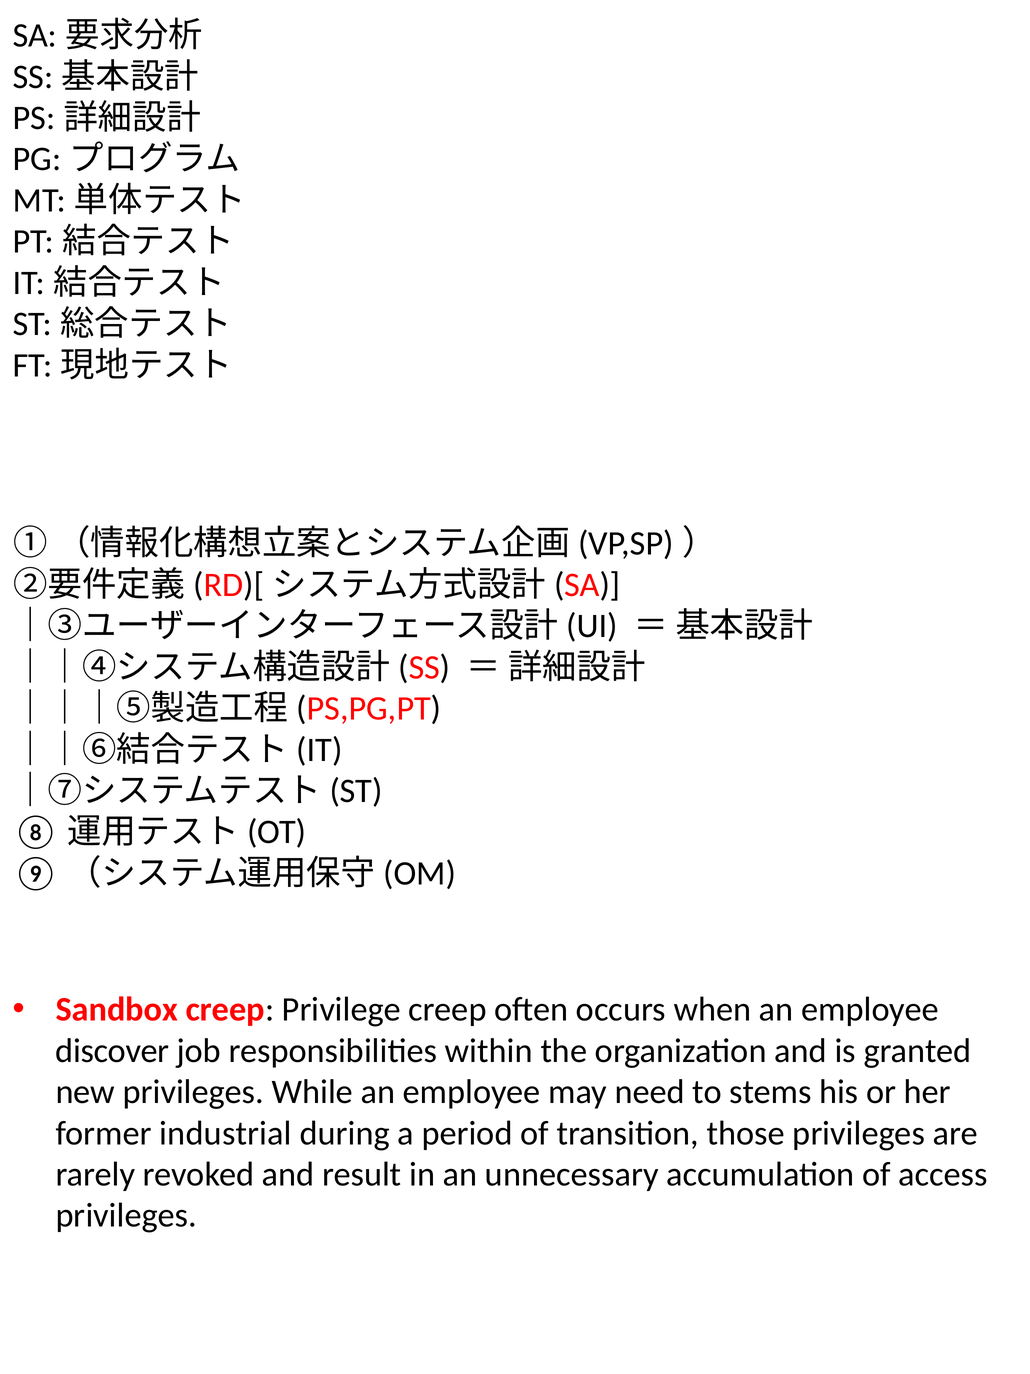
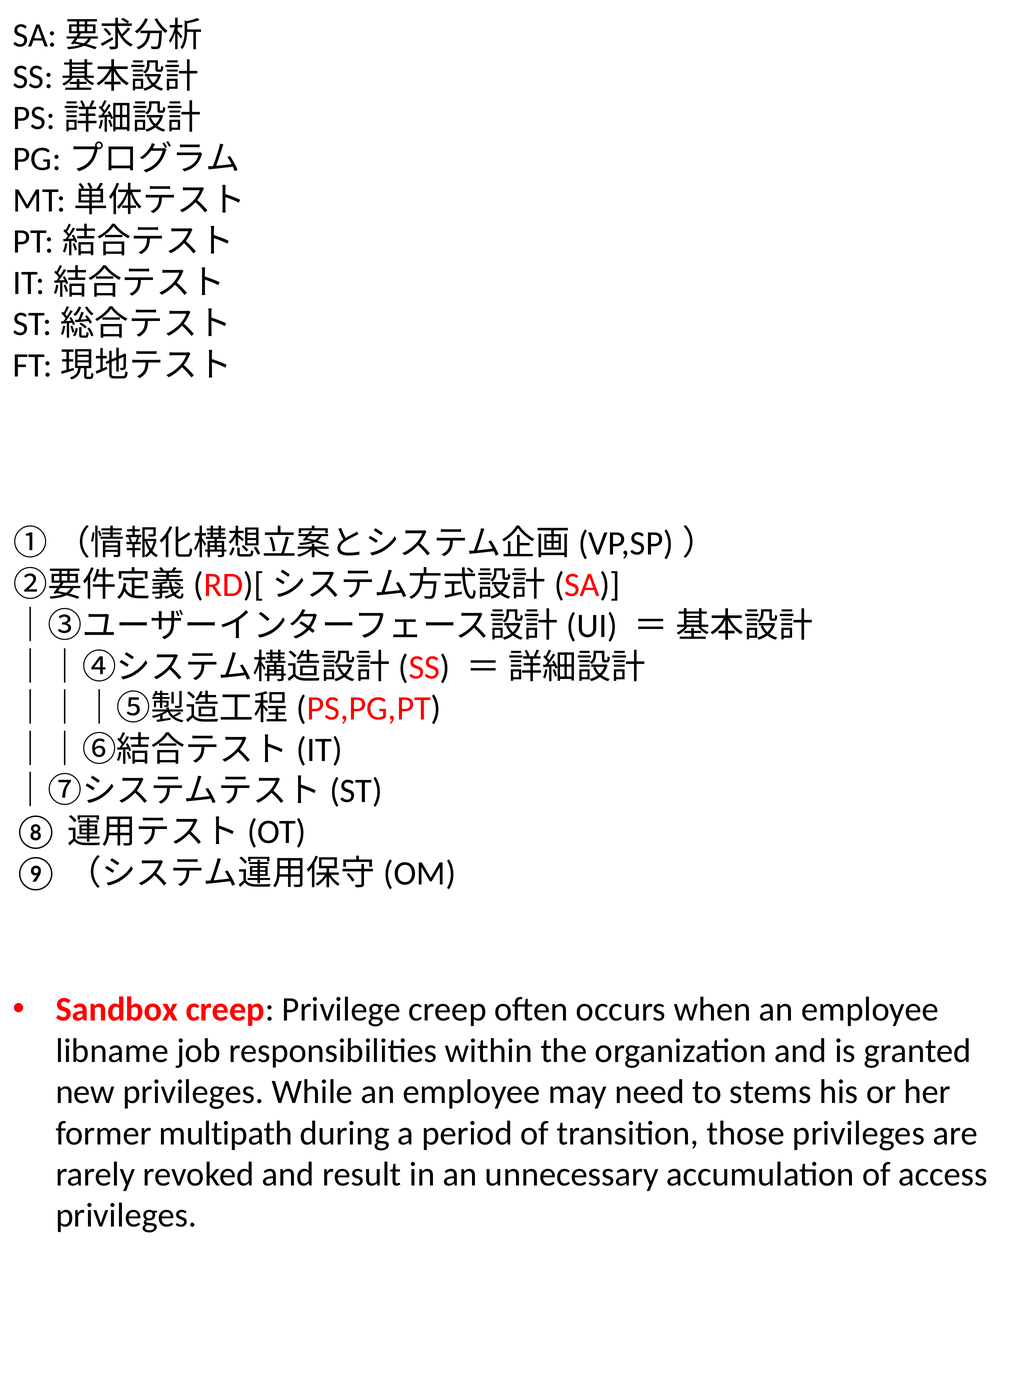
discover: discover -> libname
industrial: industrial -> multipath
